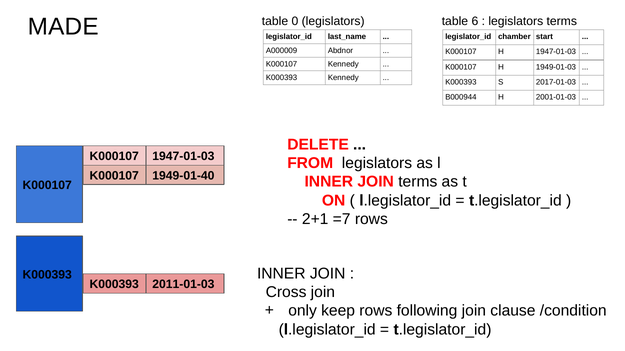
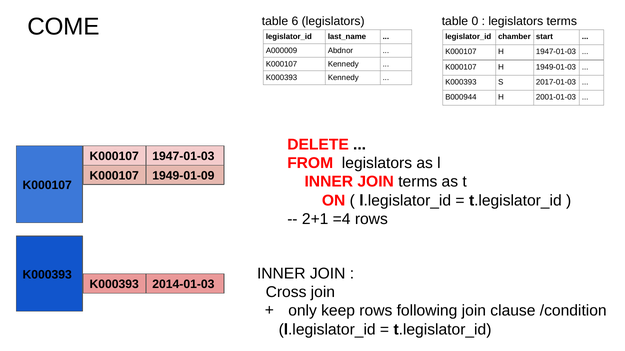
MADE: MADE -> COME
0: 0 -> 6
6: 6 -> 0
1949-01-40: 1949-01-40 -> 1949-01-09
=7: =7 -> =4
2011-01-03: 2011-01-03 -> 2014-01-03
